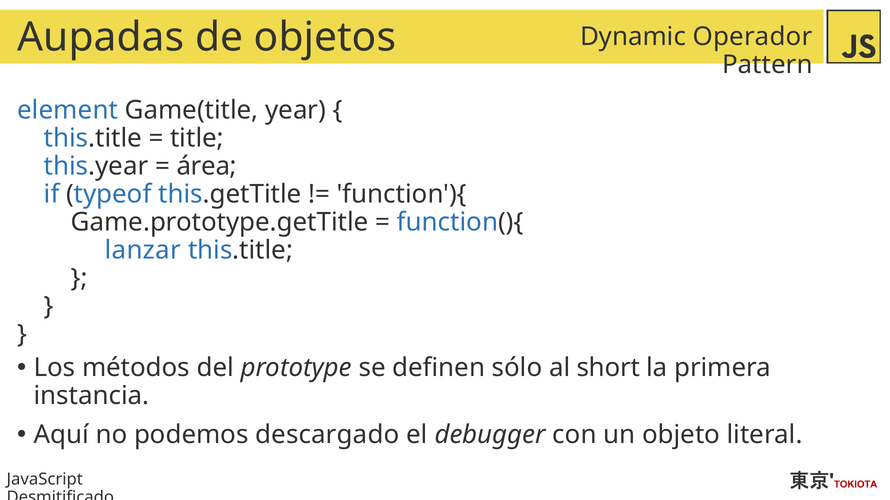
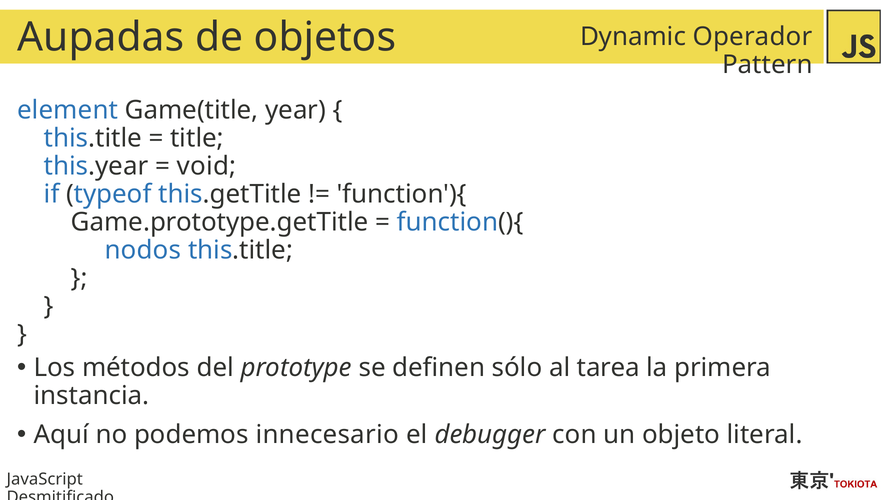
área: área -> void
lanzar: lanzar -> nodos
short: short -> tarea
descargado: descargado -> innecesario
